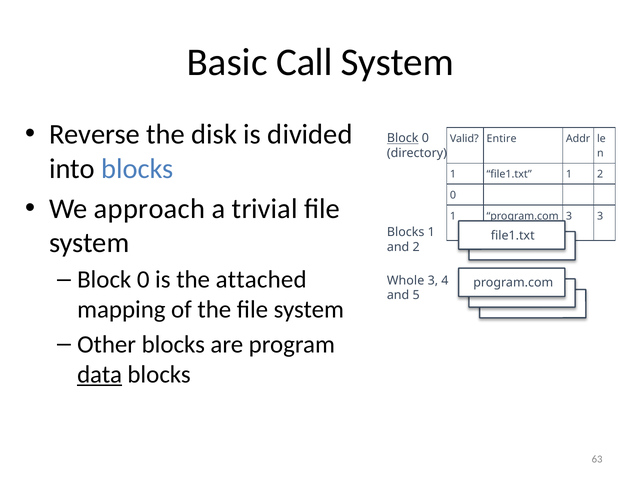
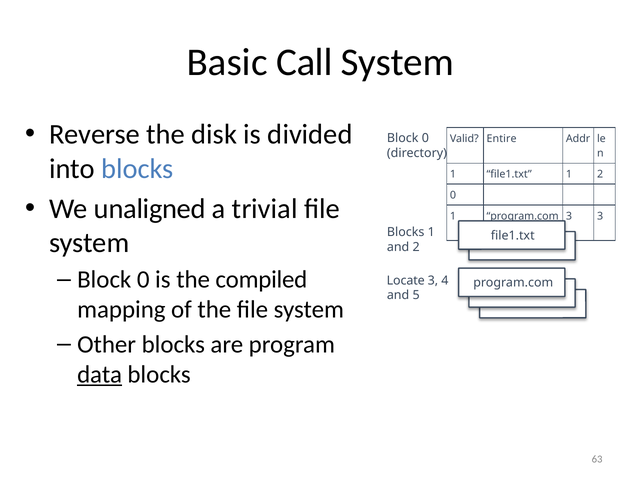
Block at (403, 138) underline: present -> none
approach: approach -> unaligned
attached: attached -> compiled
Whole: Whole -> Locate
